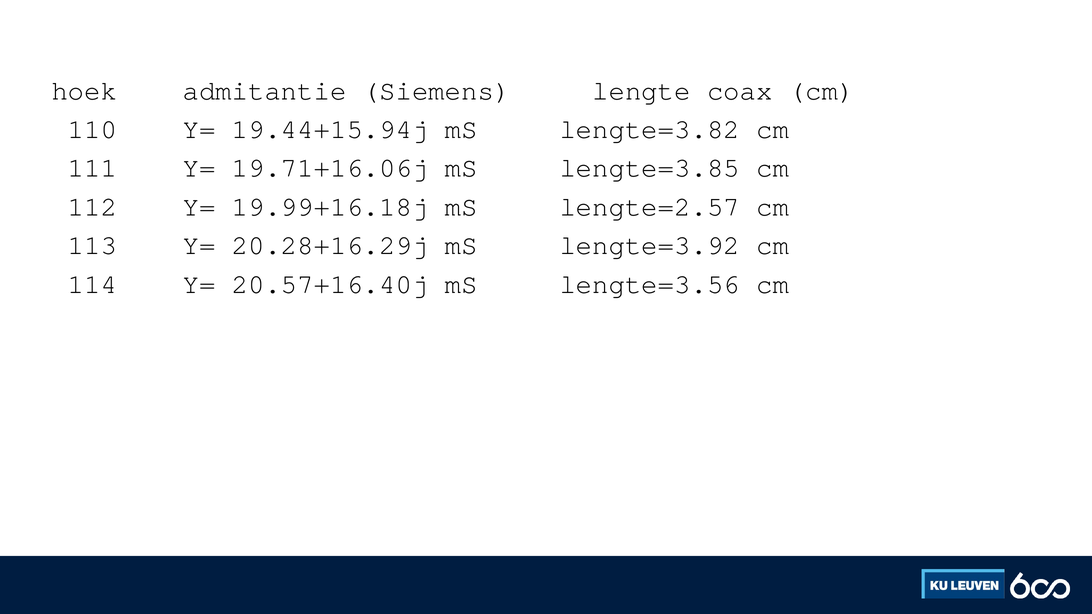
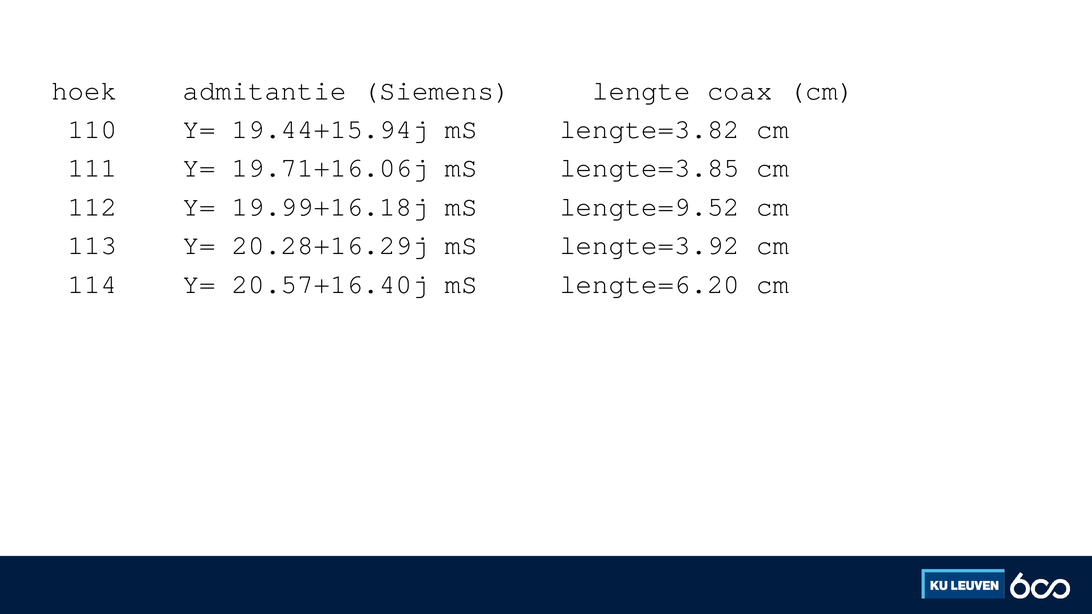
lengte=2.57: lengte=2.57 -> lengte=9.52
lengte=3.56: lengte=3.56 -> lengte=6.20
